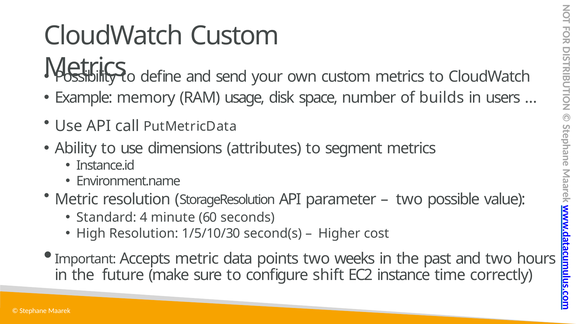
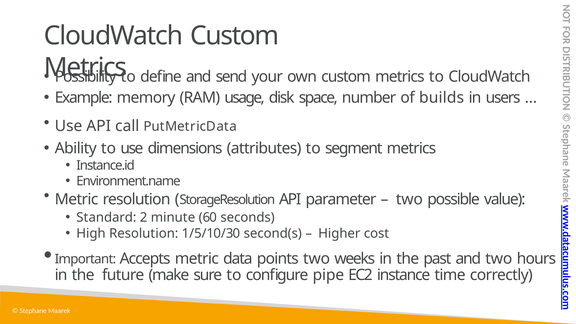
4: 4 -> 2
shift: shift -> pipe
